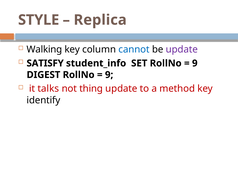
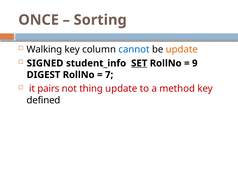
STYLE: STYLE -> ONCE
Replica: Replica -> Sorting
update at (182, 49) colour: purple -> orange
SATISFY: SATISFY -> SIGNED
SET underline: none -> present
9 at (109, 75): 9 -> 7
talks: talks -> pairs
identify: identify -> defined
